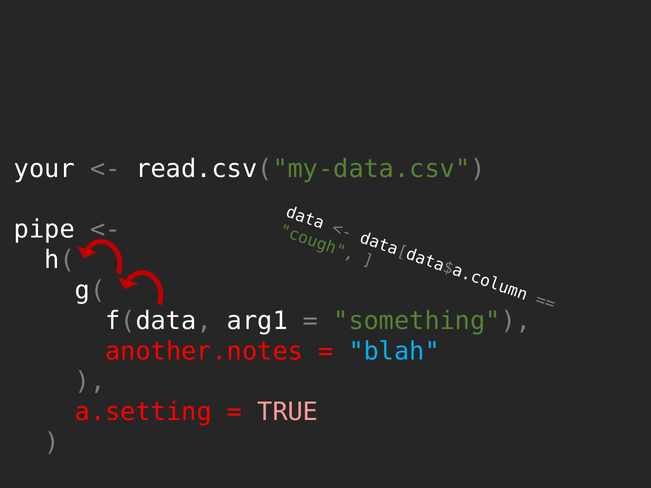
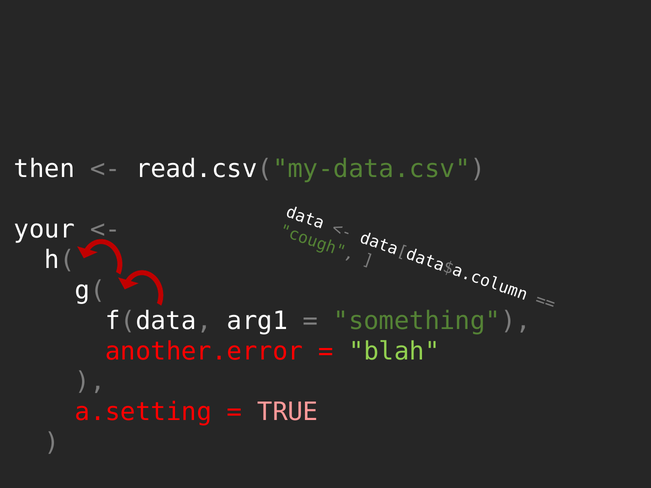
your: your -> then
pipe: pipe -> your
another.notes: another.notes -> another.error
blah colour: light blue -> light green
